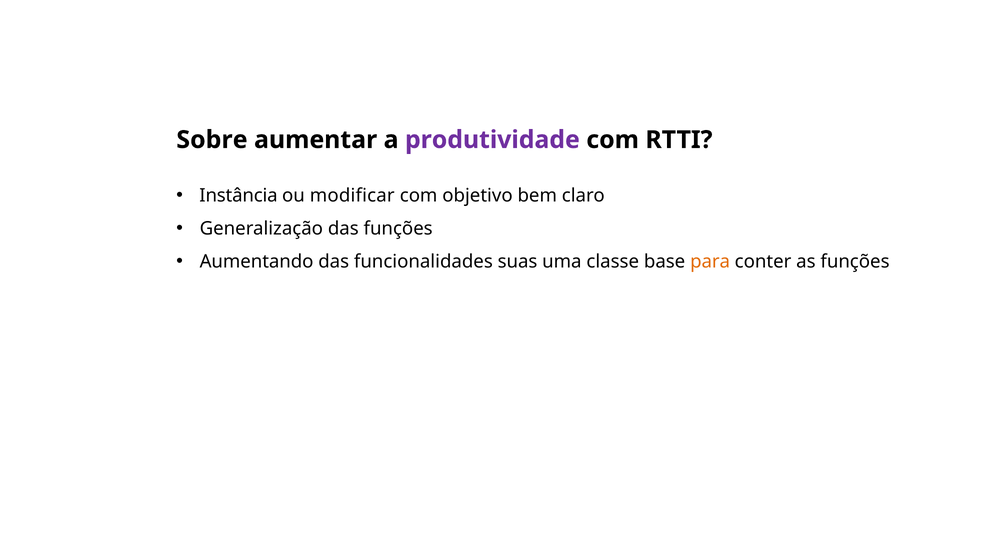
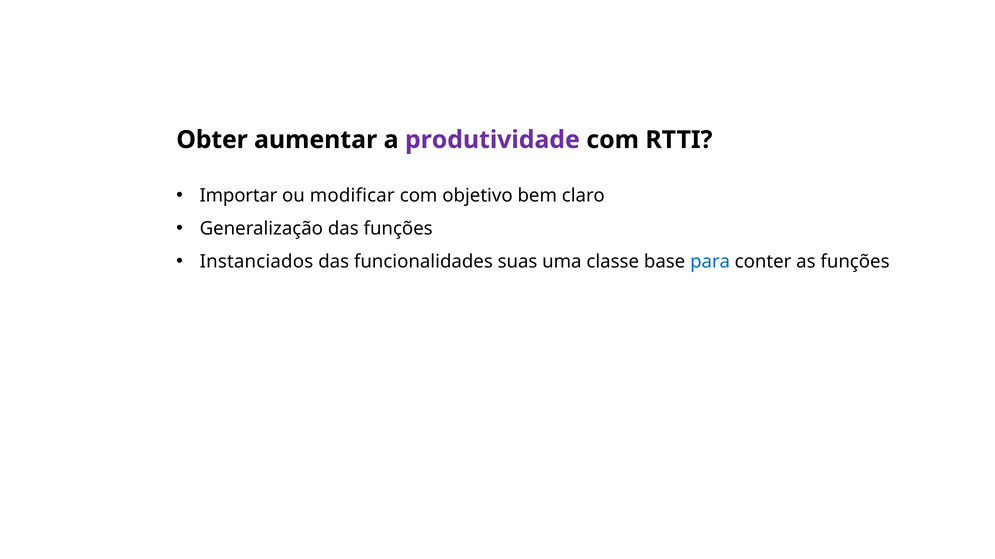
Sobre: Sobre -> Obter
Instância: Instância -> Importar
Aumentando: Aumentando -> Instanciados
para colour: orange -> blue
